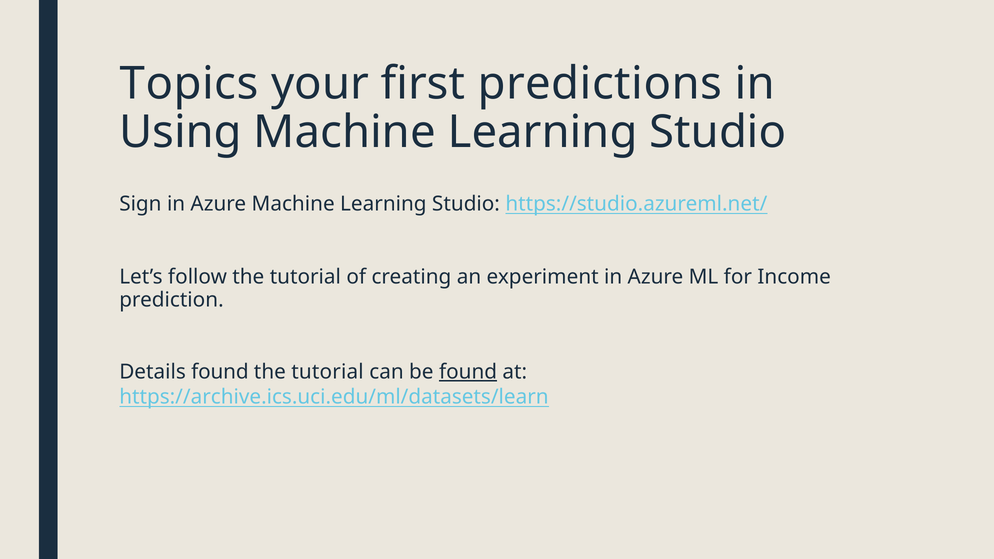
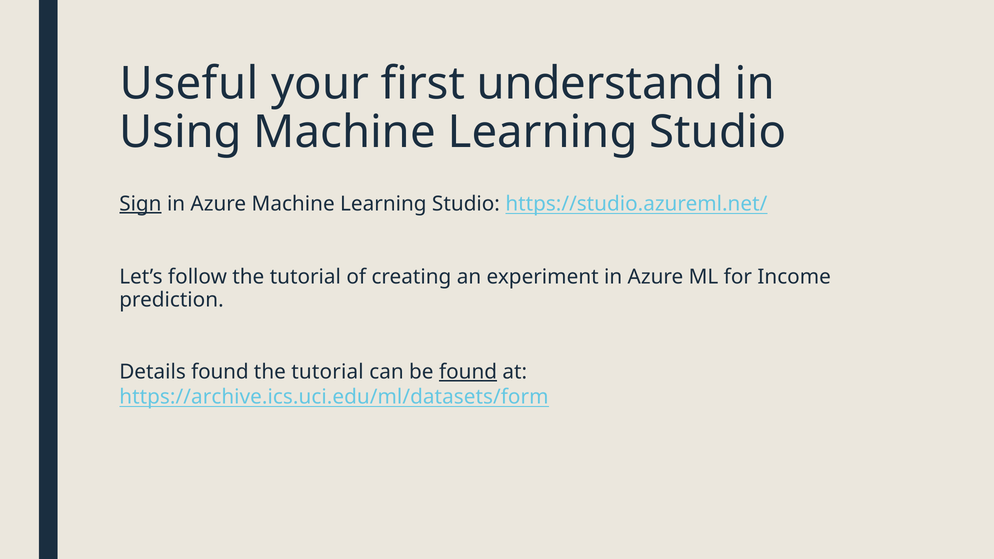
Topics: Topics -> Useful
predictions: predictions -> understand
Sign underline: none -> present
https://archive.ics.uci.edu/ml/datasets/learn: https://archive.ics.uci.edu/ml/datasets/learn -> https://archive.ics.uci.edu/ml/datasets/form
